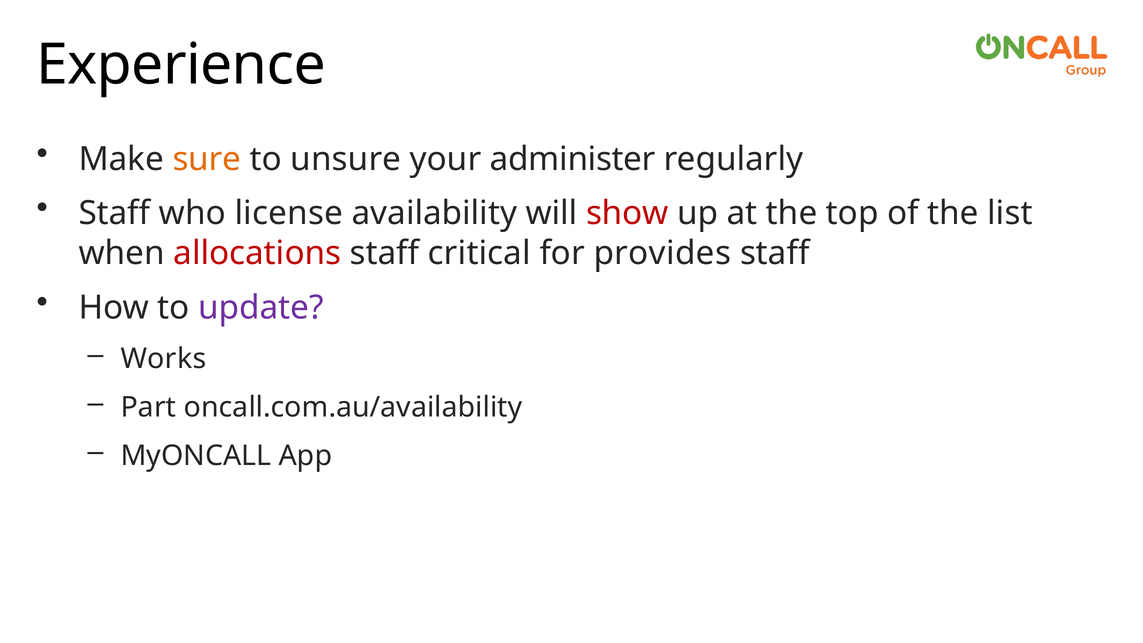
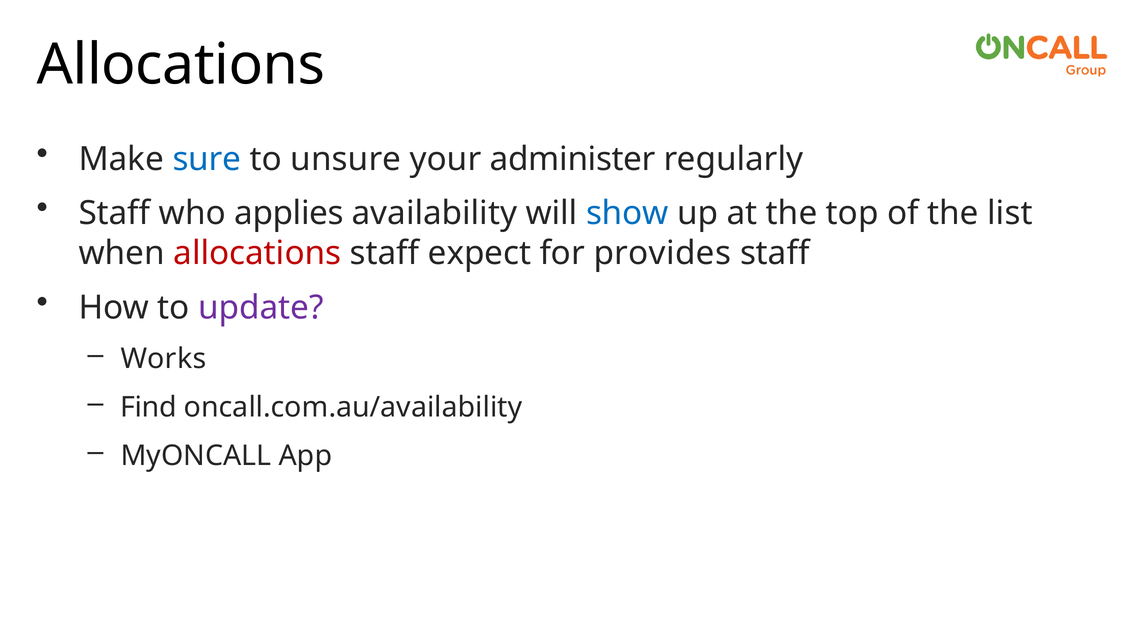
Experience at (181, 65): Experience -> Allocations
sure colour: orange -> blue
license: license -> applies
show colour: red -> blue
critical: critical -> expect
Part: Part -> Find
